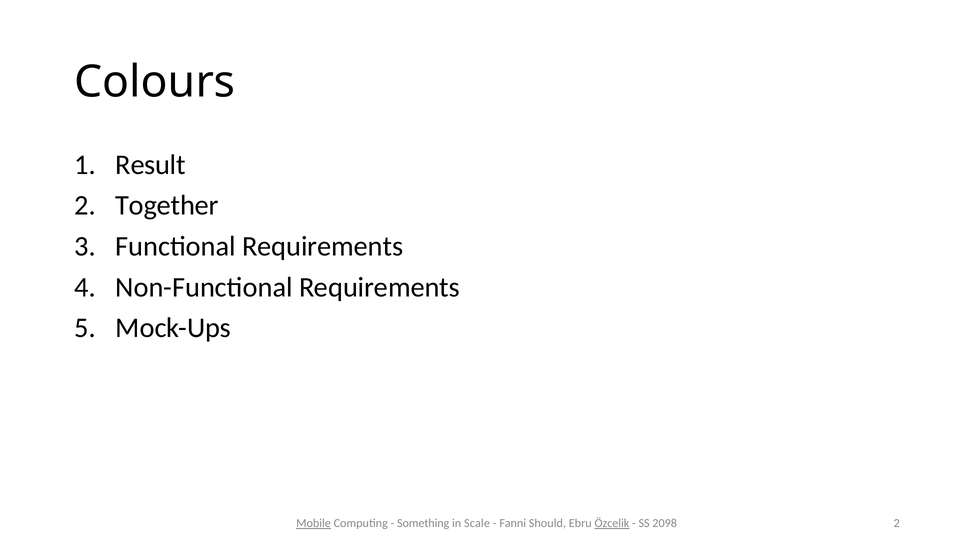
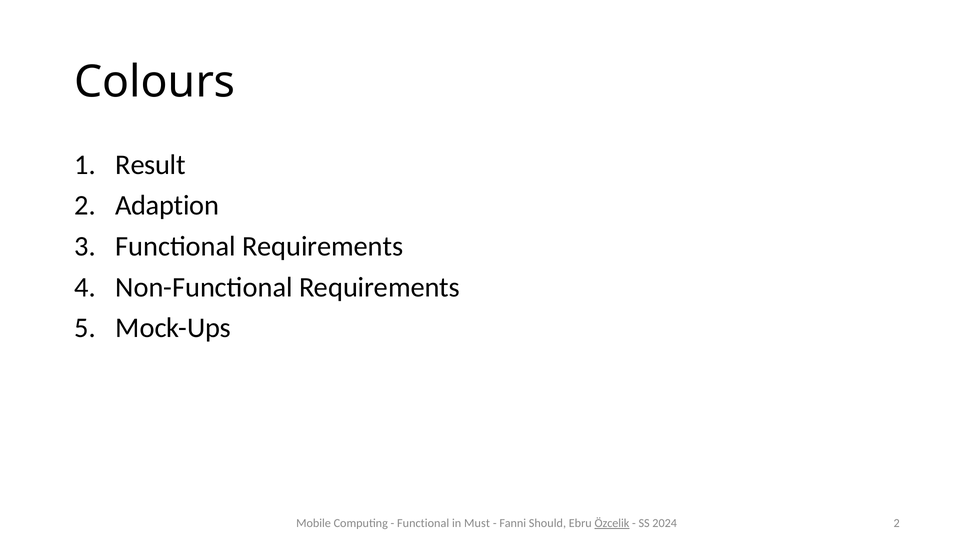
Together: Together -> Adaption
Mobile underline: present -> none
Something at (423, 523): Something -> Functional
Scale: Scale -> Must
2098: 2098 -> 2024
